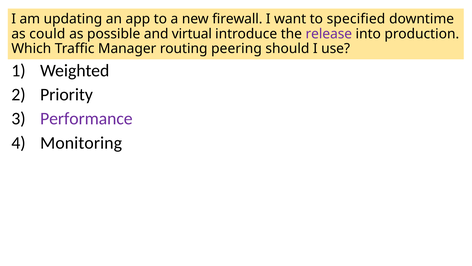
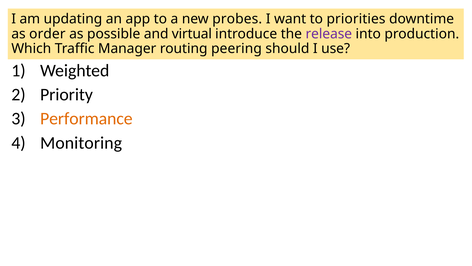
firewall: firewall -> probes
specified: specified -> priorities
could: could -> order
Performance colour: purple -> orange
